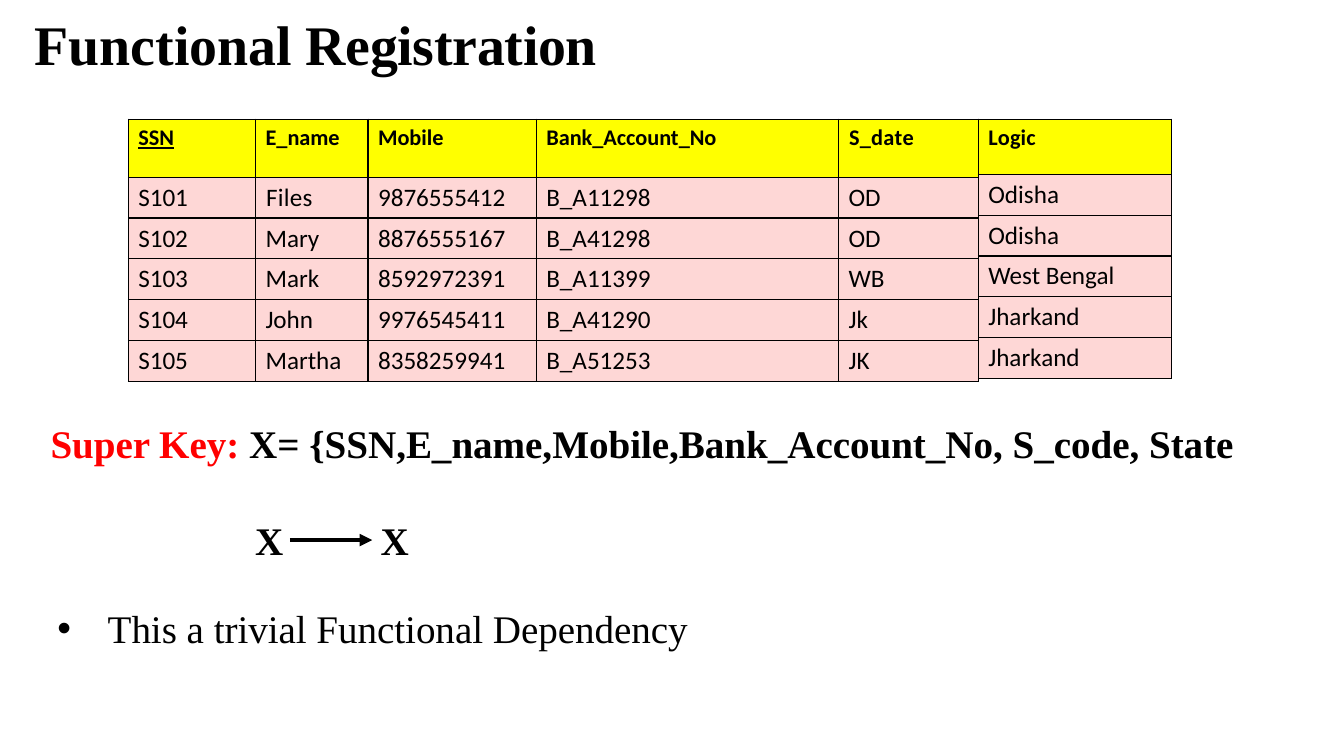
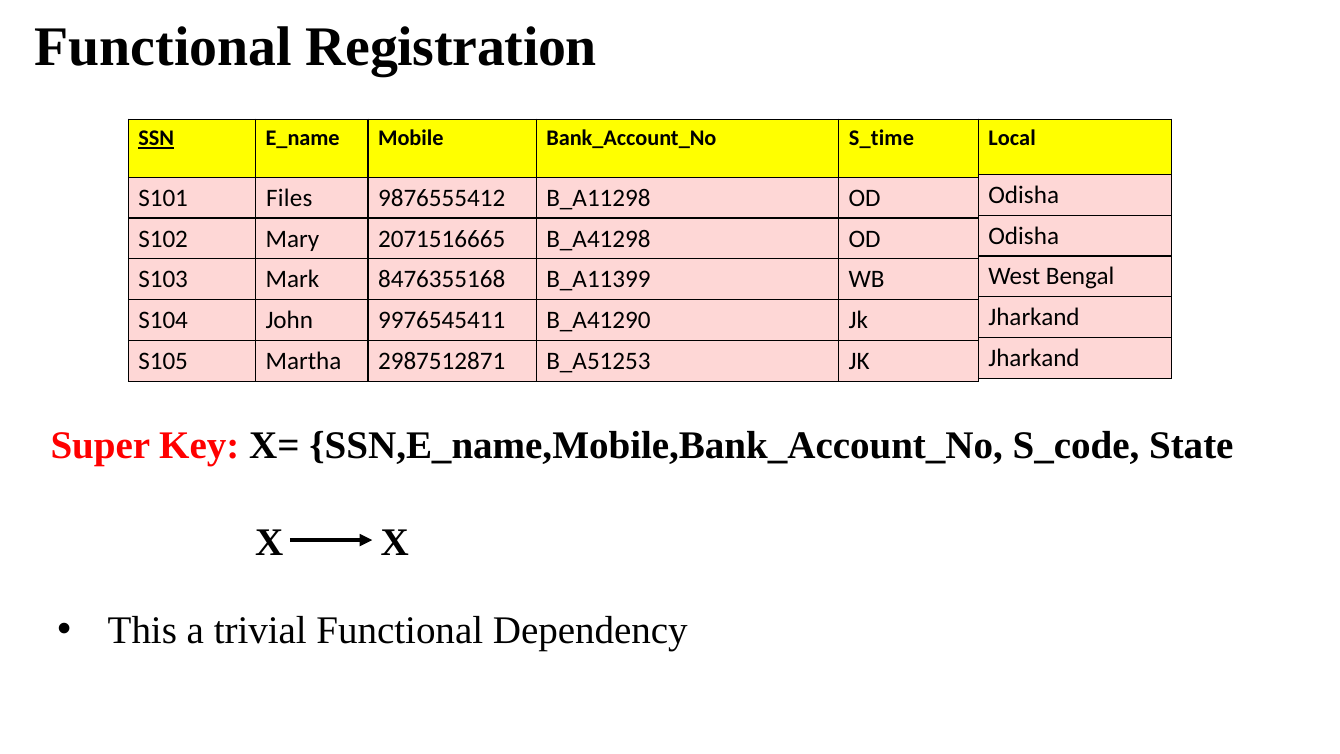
S_date: S_date -> S_time
Logic: Logic -> Local
8876555167: 8876555167 -> 2071516665
8592972391: 8592972391 -> 8476355168
8358259941: 8358259941 -> 2987512871
